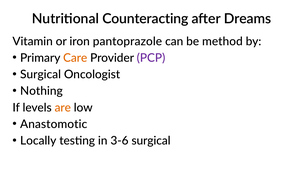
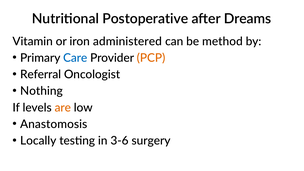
Counteracting: Counteracting -> Postoperative
pantoprazole: pantoprazole -> administered
Care colour: orange -> blue
PCP colour: purple -> orange
Surgical at (41, 75): Surgical -> Referral
Anastomotic: Anastomotic -> Anastomosis
3-6 surgical: surgical -> surgery
